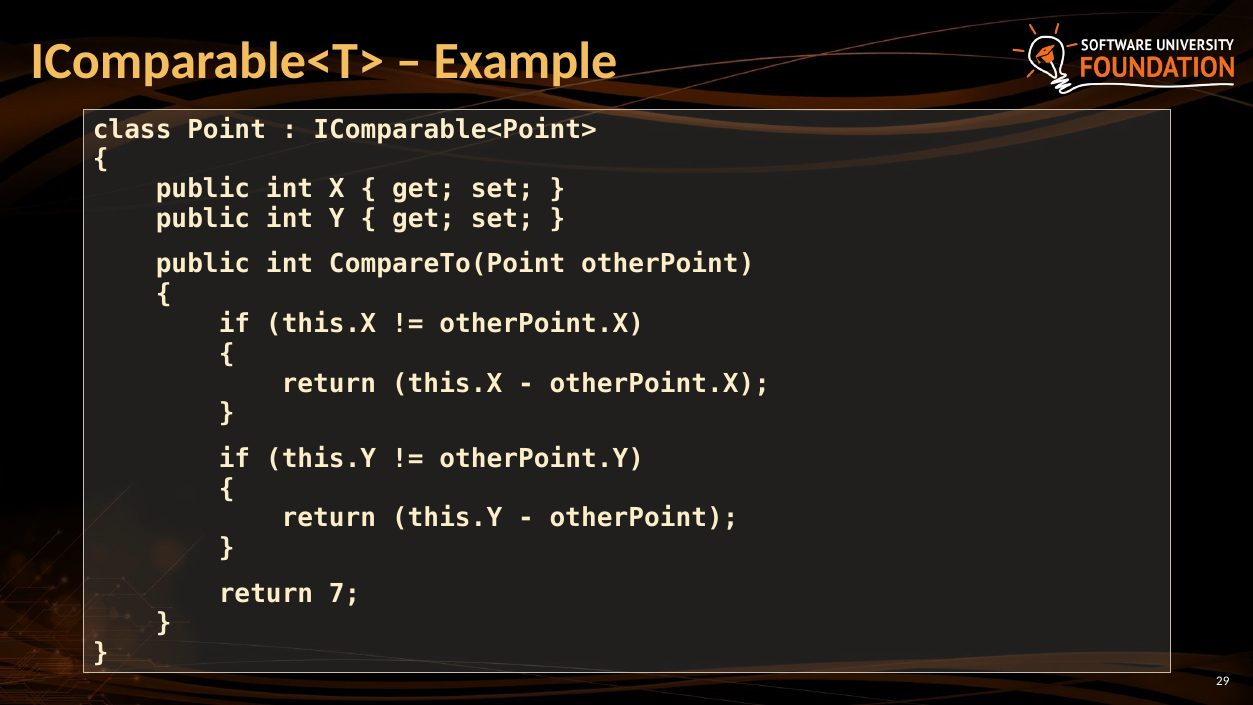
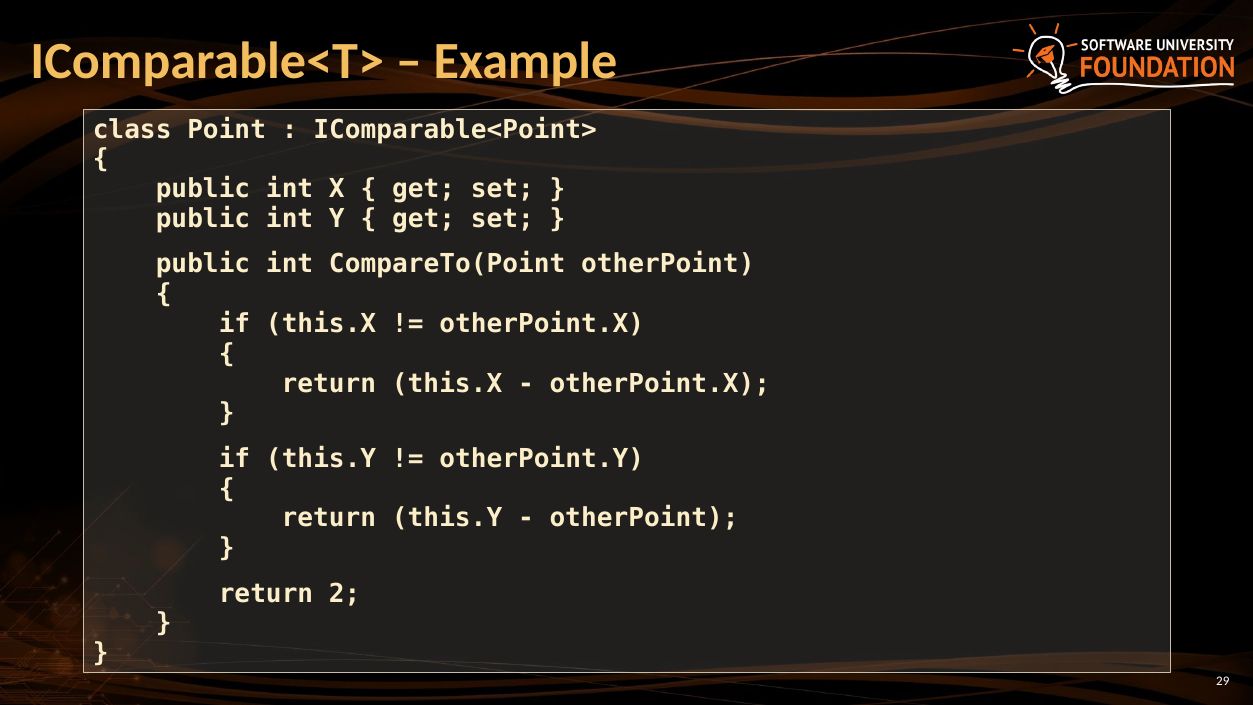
7: 7 -> 2
